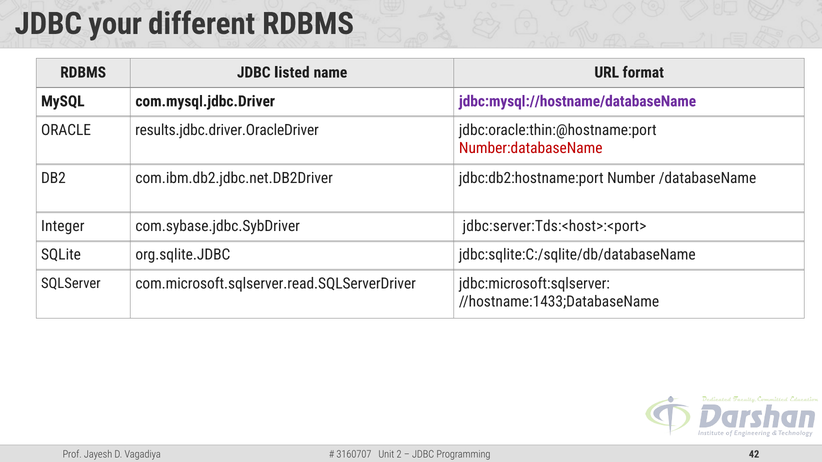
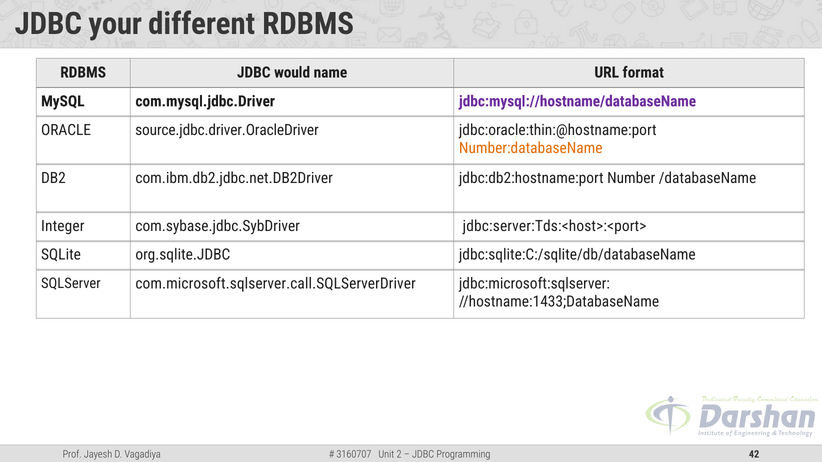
listed: listed -> would
results.jdbc.driver.OracleDriver: results.jdbc.driver.OracleDriver -> source.jdbc.driver.OracleDriver
Number:databaseName colour: red -> orange
com.microsoft.sqlserver.read.SQLServerDriver: com.microsoft.sqlserver.read.SQLServerDriver -> com.microsoft.sqlserver.call.SQLServerDriver
